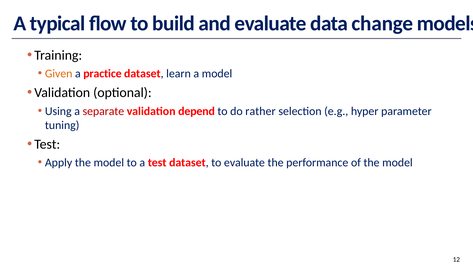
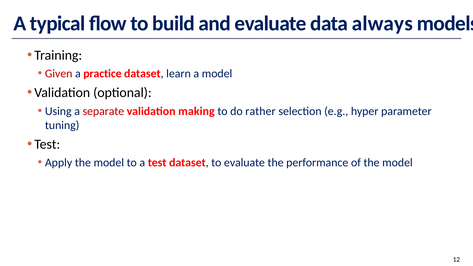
change: change -> always
Given colour: orange -> red
depend: depend -> making
